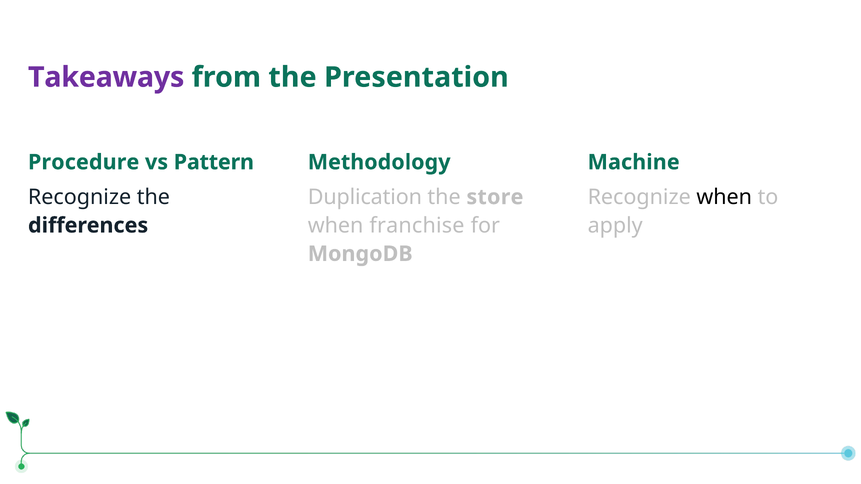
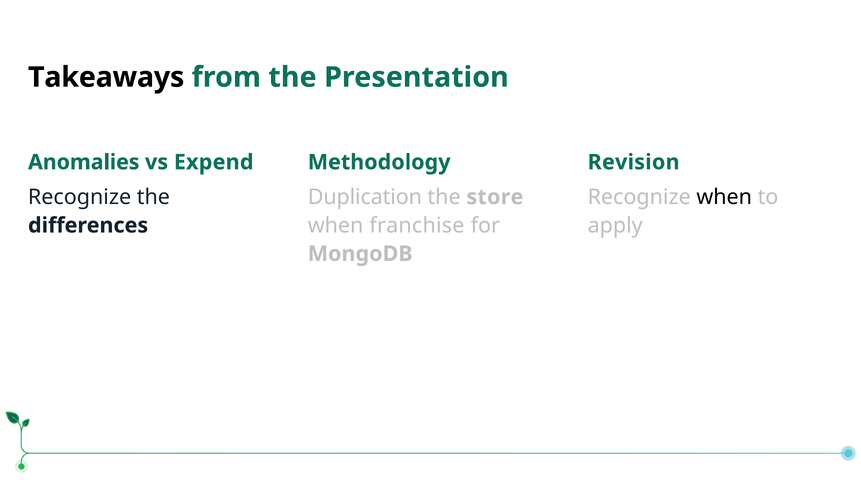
Takeaways colour: purple -> black
Procedure: Procedure -> Anomalies
Pattern: Pattern -> Expend
Machine: Machine -> Revision
